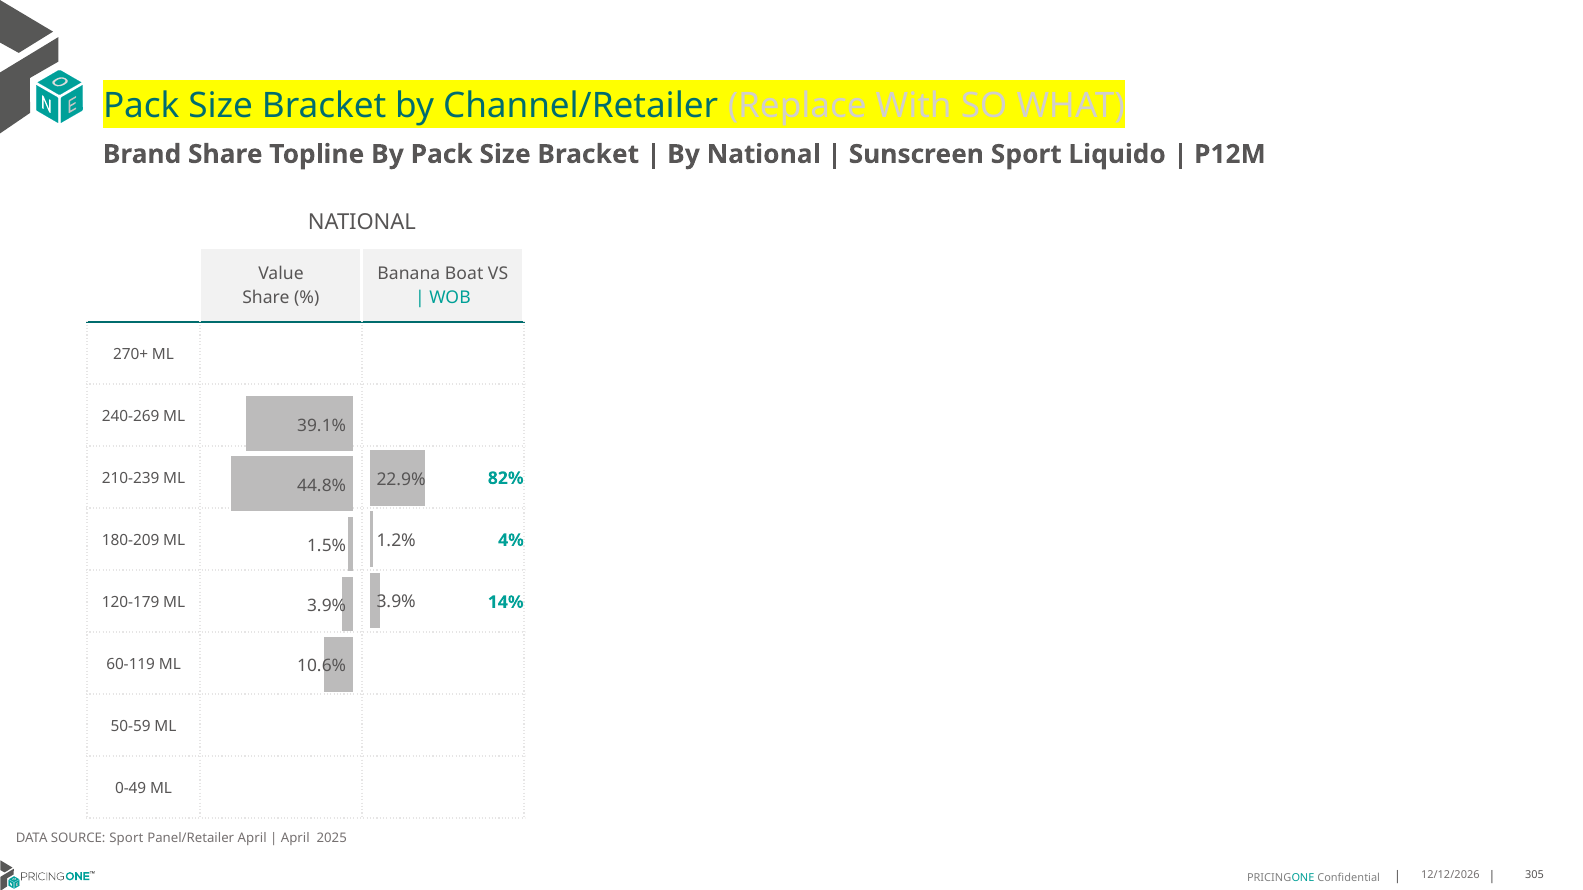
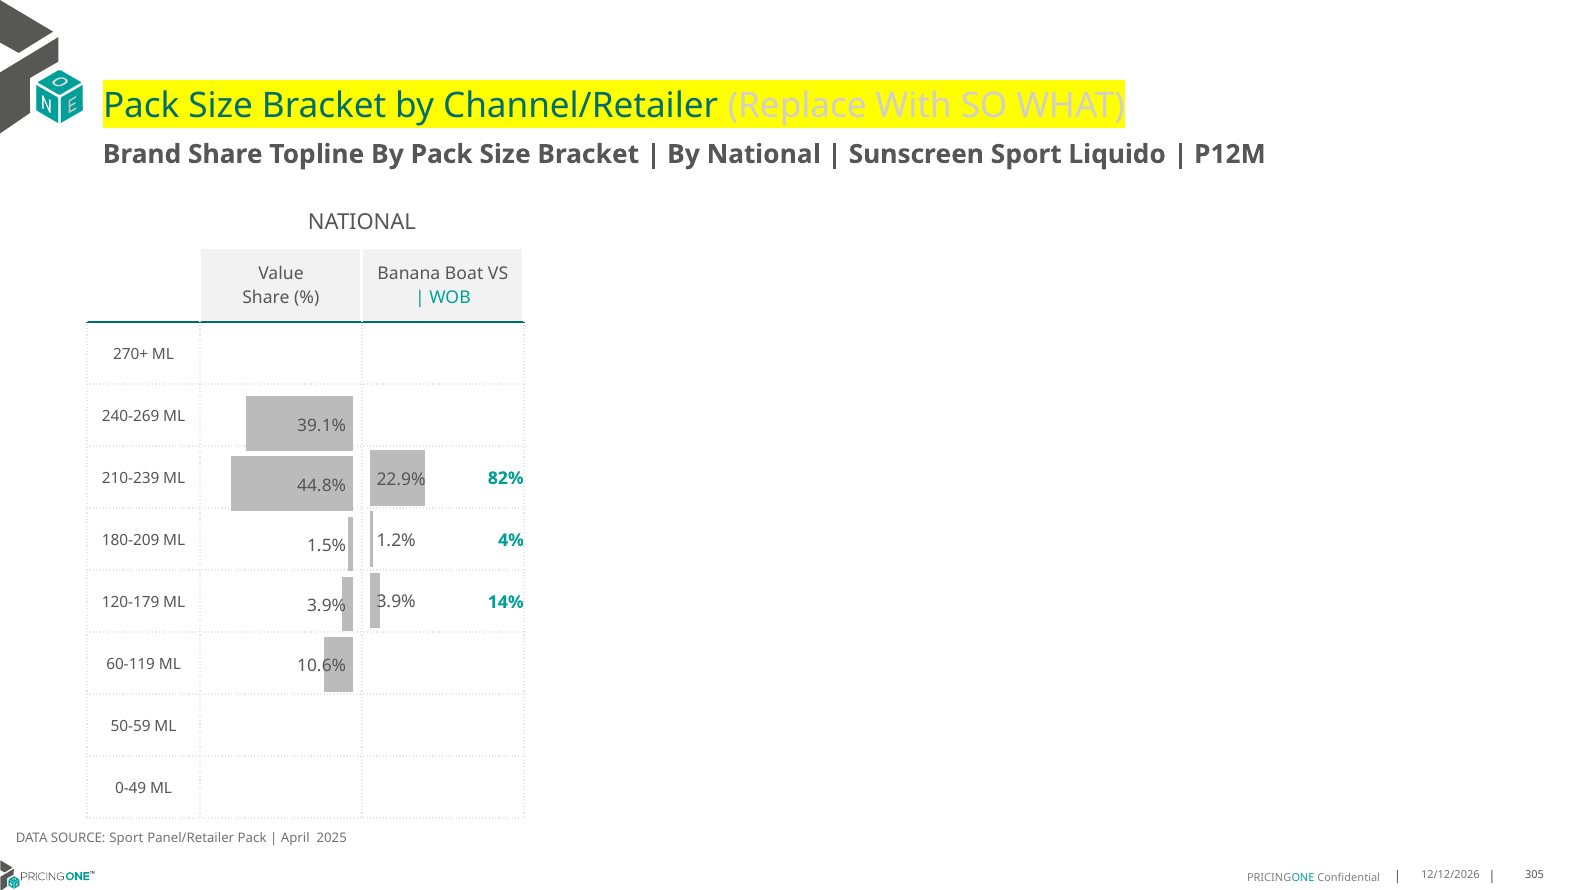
Panel/Retailer April: April -> Pack
